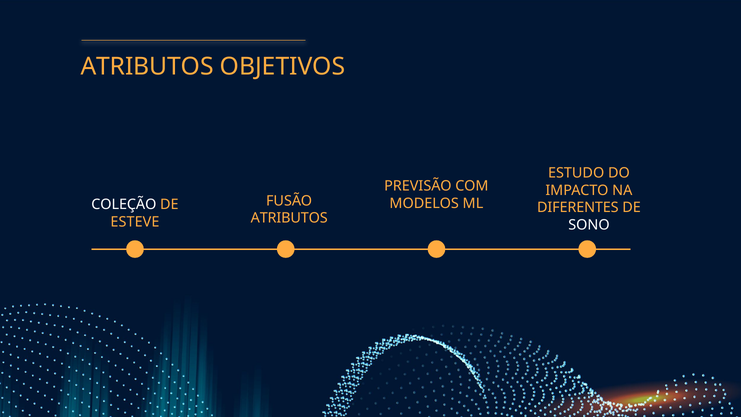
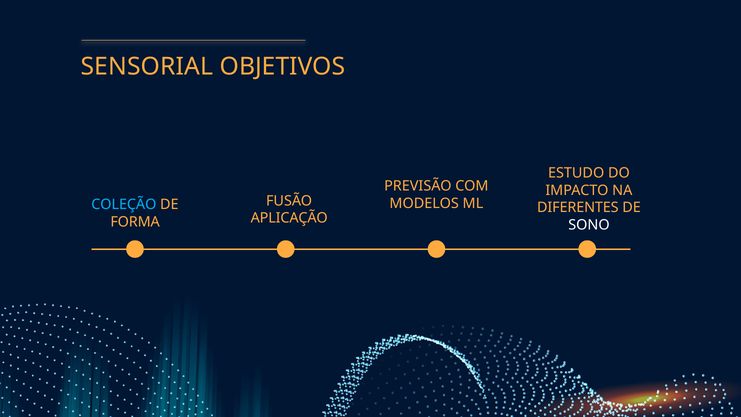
ATRIBUTOS at (147, 67): ATRIBUTOS -> SENSORIAL
COLEÇÃO colour: white -> light blue
ATRIBUTOS at (289, 218): ATRIBUTOS -> APLICAÇÃO
ESTEVE: ESTEVE -> FORMA
